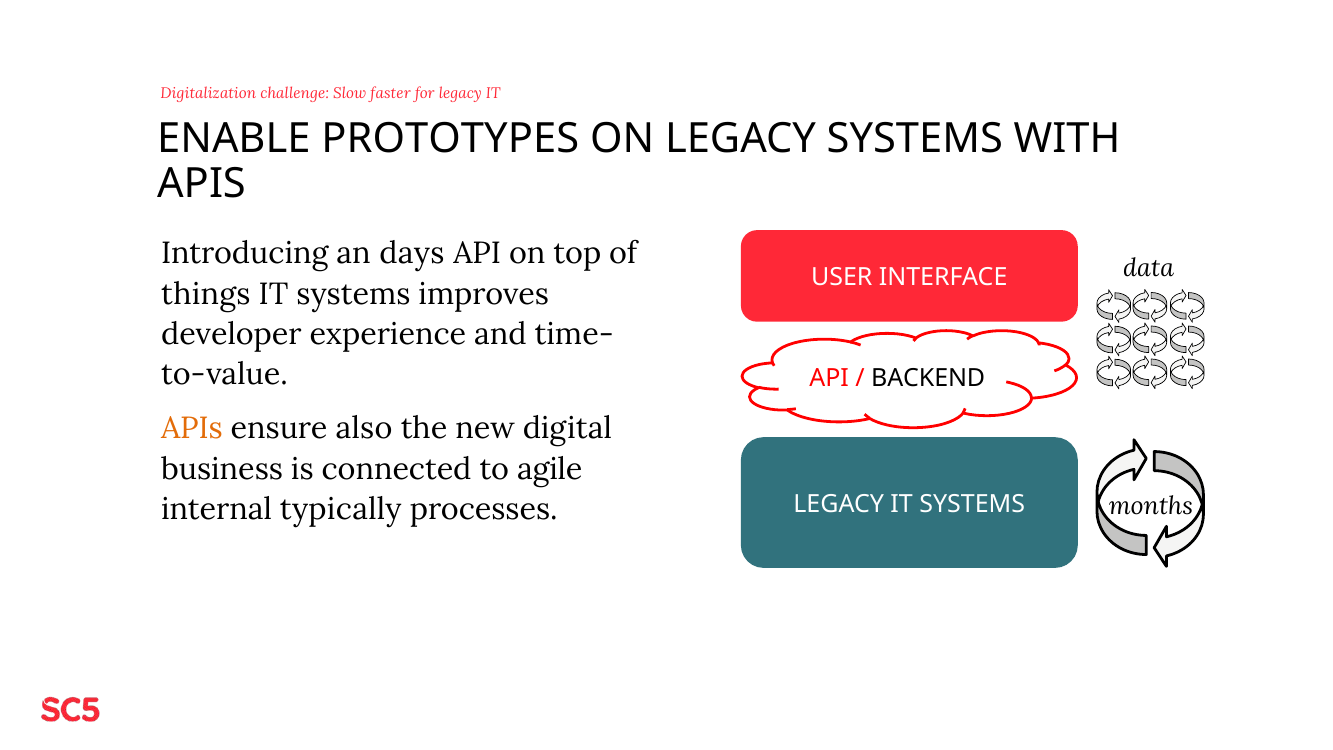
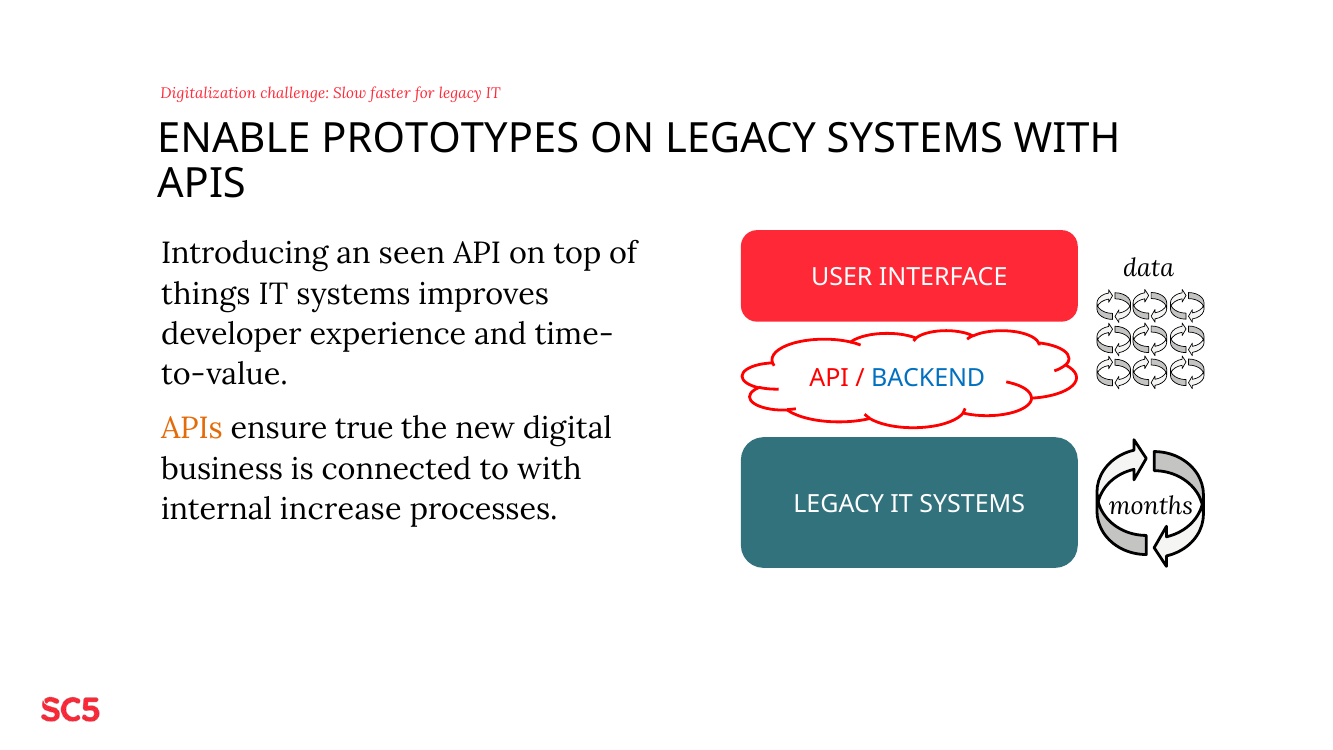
days: days -> seen
BACKEND colour: black -> blue
also: also -> true
to agile: agile -> with
typically: typically -> increase
